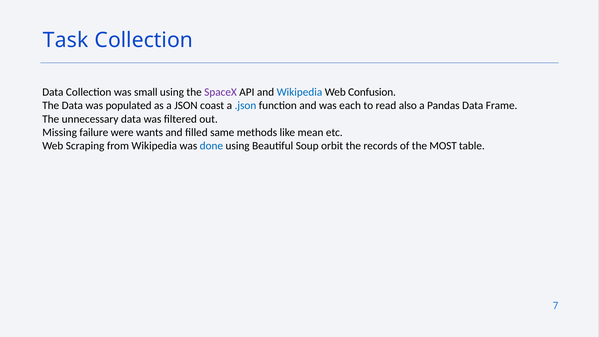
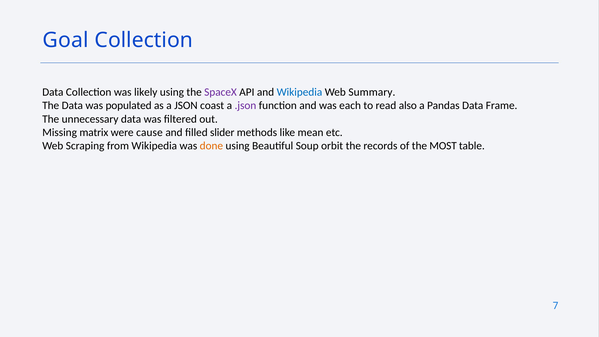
Task: Task -> Goal
small: small -> likely
Confusion: Confusion -> Summary
.json colour: blue -> purple
failure: failure -> matrix
wants: wants -> cause
same: same -> slider
done colour: blue -> orange
